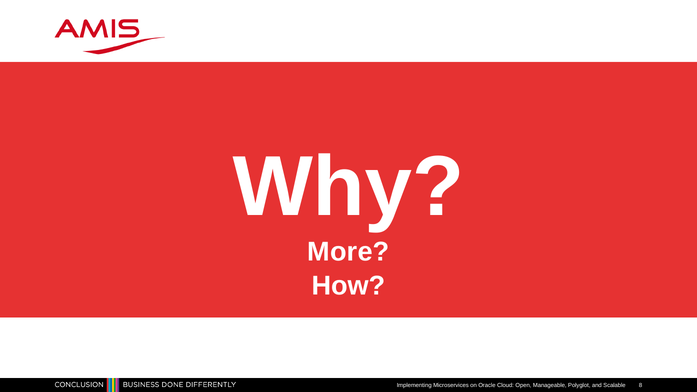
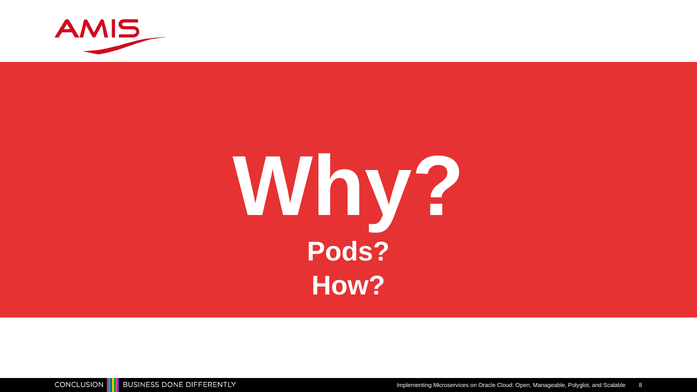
More: More -> Pods
